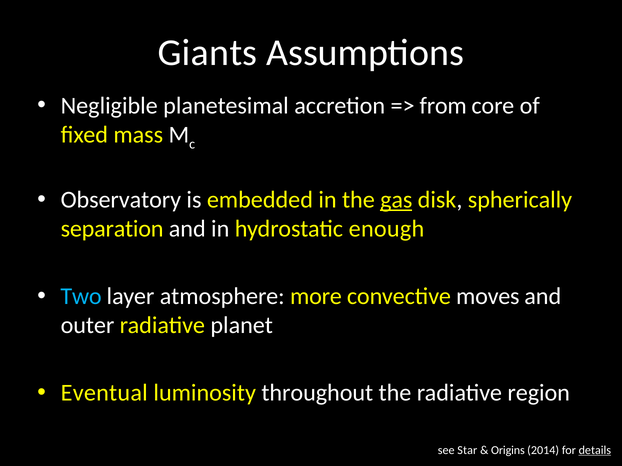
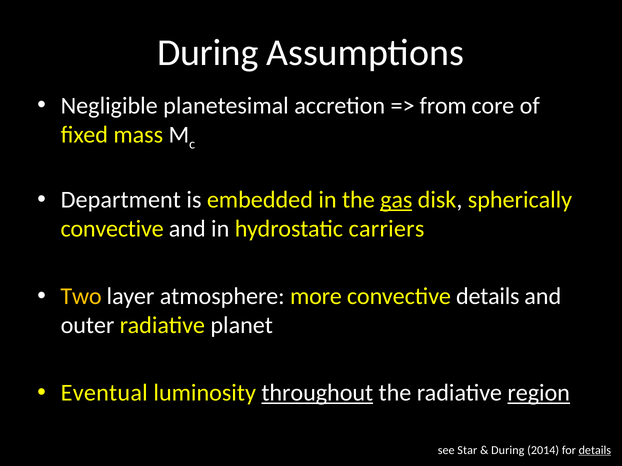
Giants at (207, 53): Giants -> During
Observatory: Observatory -> Department
separation at (112, 229): separation -> convective
enough: enough -> carriers
Two colour: light blue -> yellow
convective moves: moves -> details
throughout underline: none -> present
region underline: none -> present
Origins at (508, 451): Origins -> During
